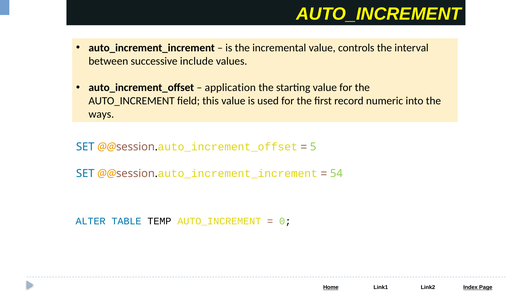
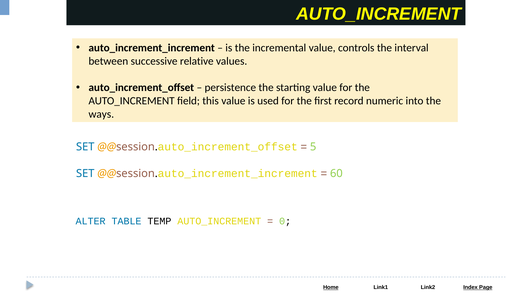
include: include -> relative
application: application -> persistence
54: 54 -> 60
